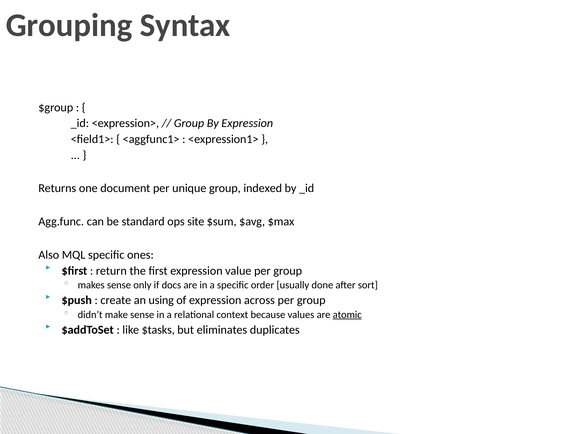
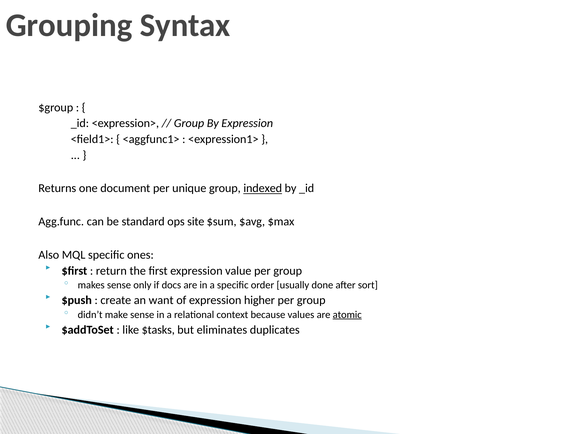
indexed underline: none -> present
using: using -> want
across: across -> higher
